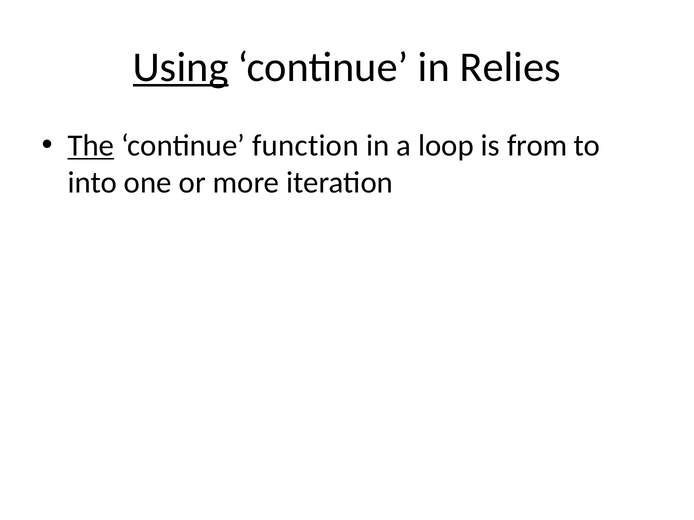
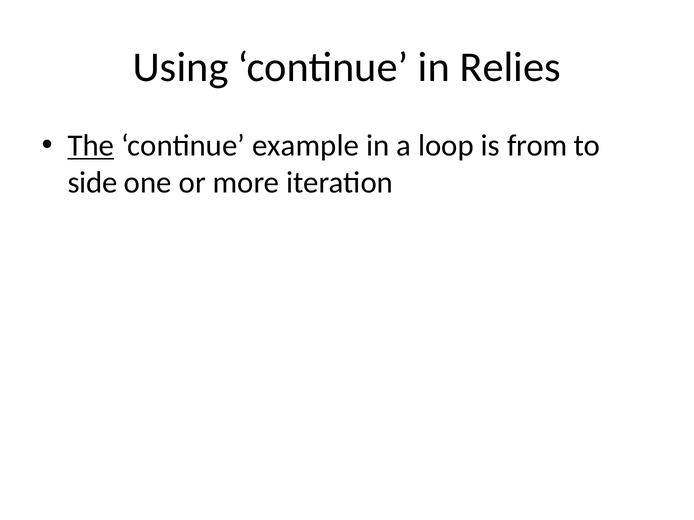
Using underline: present -> none
function: function -> example
into: into -> side
